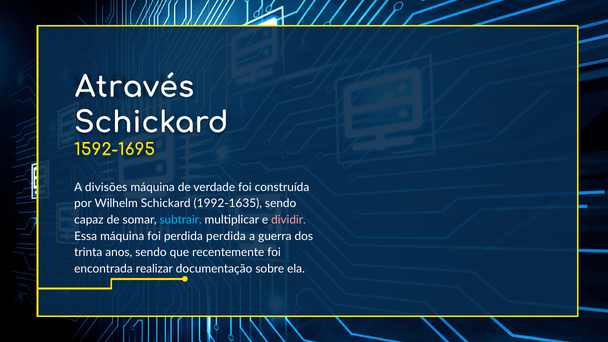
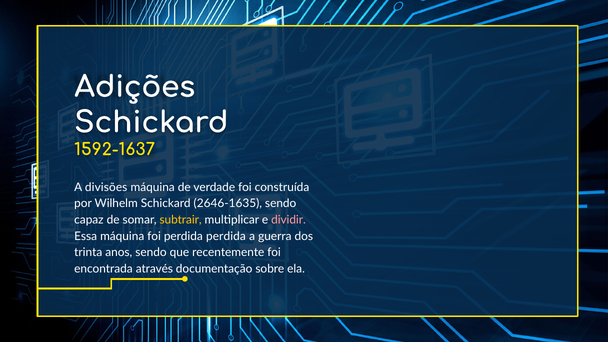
Através: Através -> Adições
1592-1695: 1592-1695 -> 1592-1637
1992-1635: 1992-1635 -> 2646-1635
subtrair colour: light blue -> yellow
realizar: realizar -> através
